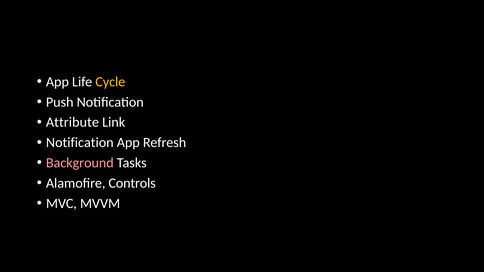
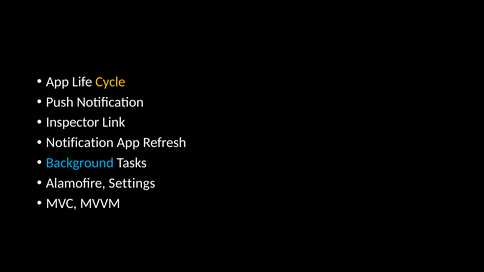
Attribute: Attribute -> Inspector
Background colour: pink -> light blue
Controls: Controls -> Settings
